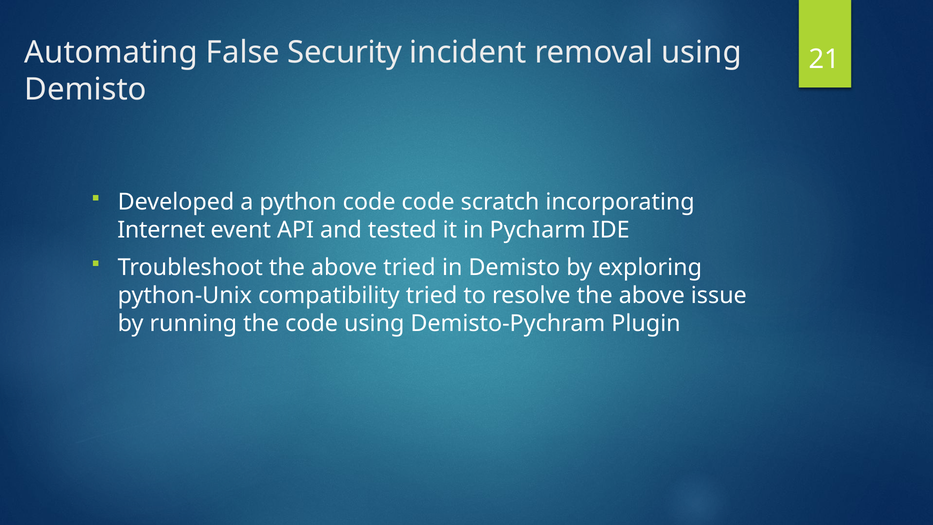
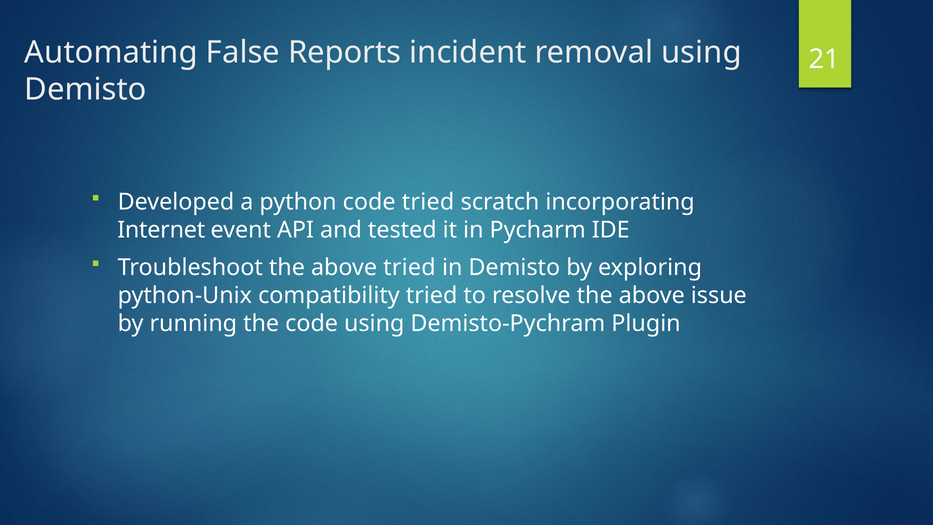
Security: Security -> Reports
code code: code -> tried
